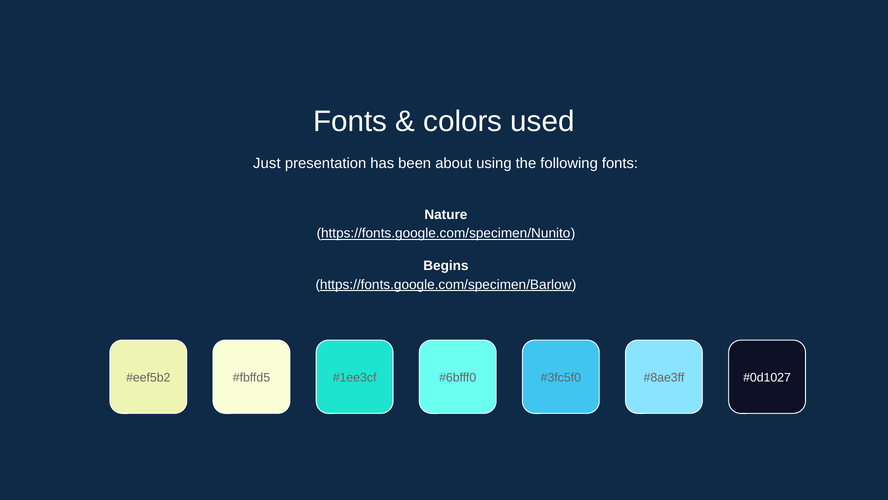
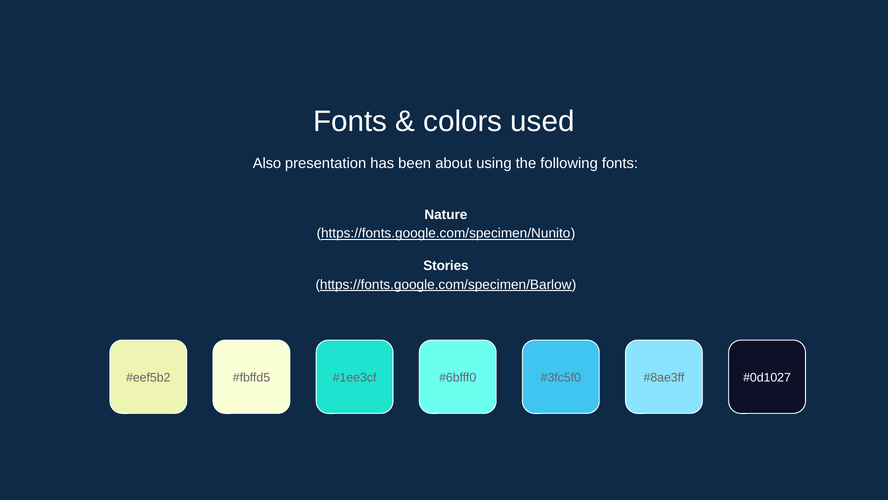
Just: Just -> Also
Begins: Begins -> Stories
